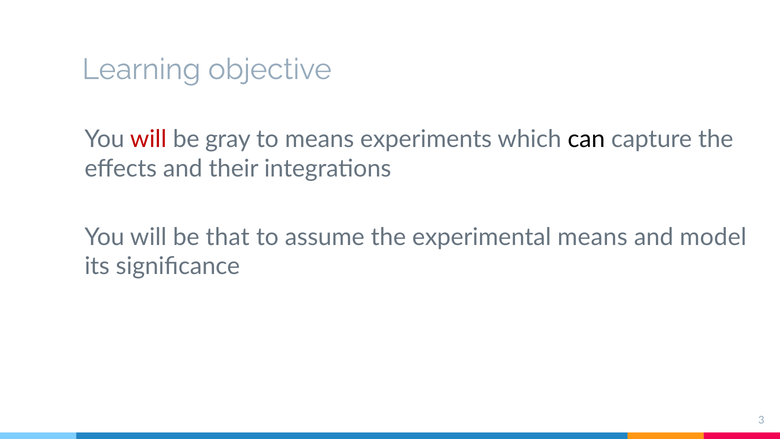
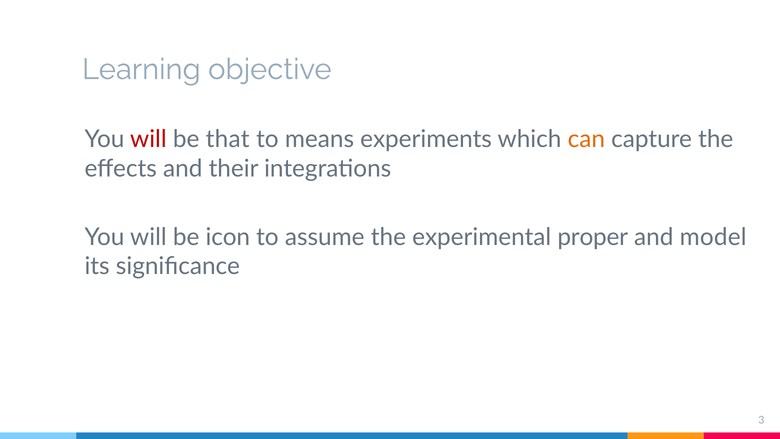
gray: gray -> that
can colour: black -> orange
that: that -> icon
experimental means: means -> proper
